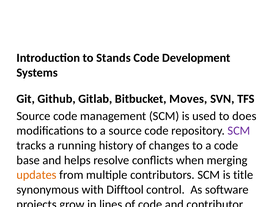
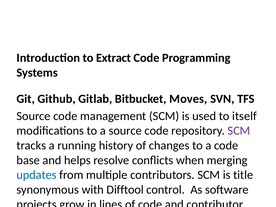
Stands: Stands -> Extract
Code Development: Development -> Programming
does: does -> itself
updates colour: orange -> blue
